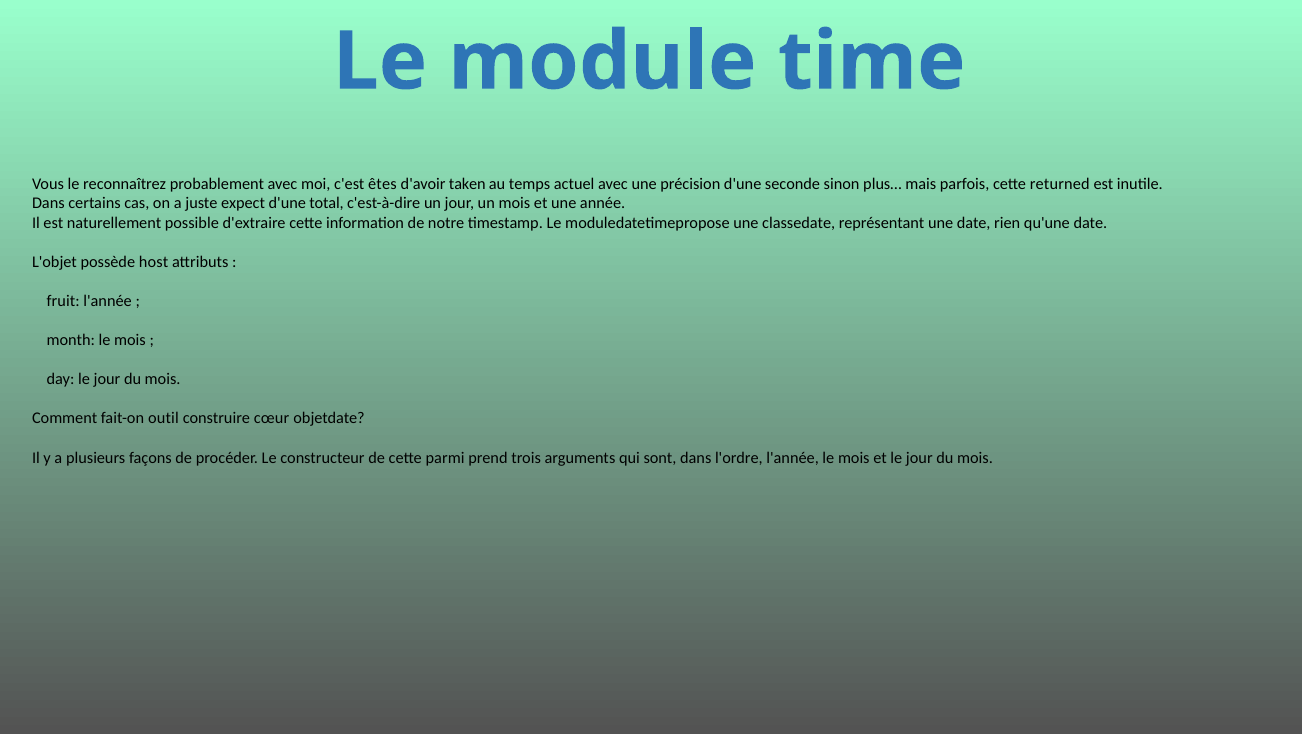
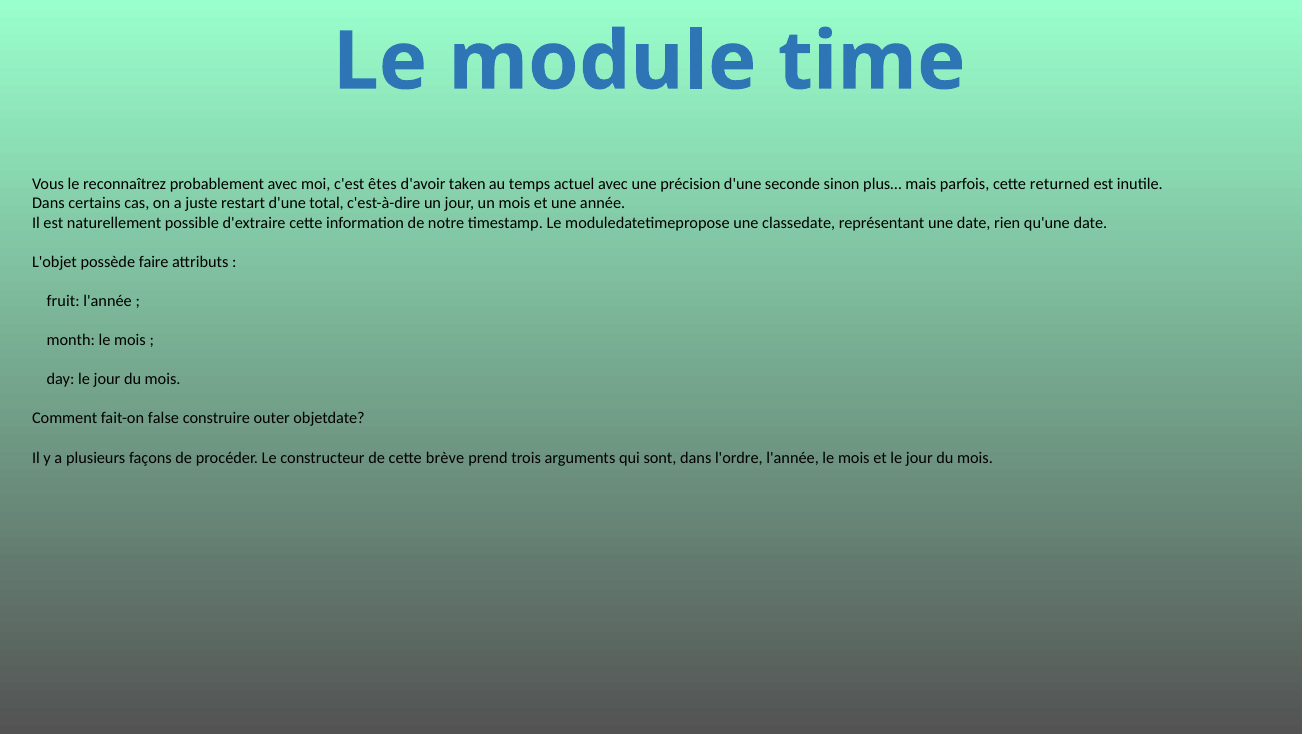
expect: expect -> restart
host: host -> faire
outil: outil -> false
cœur: cœur -> outer
parmi: parmi -> brève
